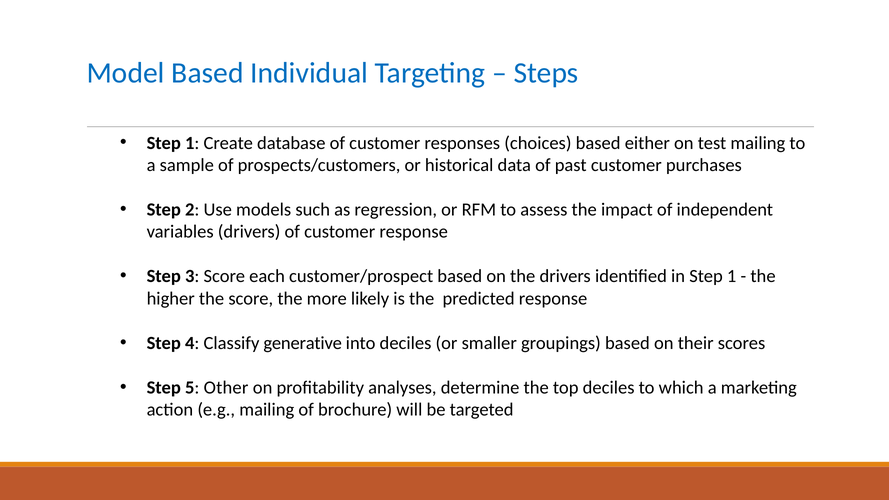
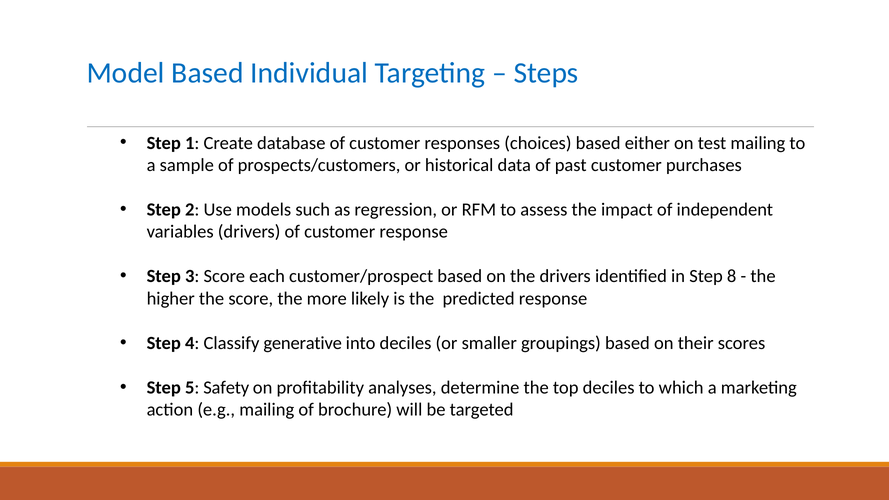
in Step 1: 1 -> 8
Other: Other -> Safety
